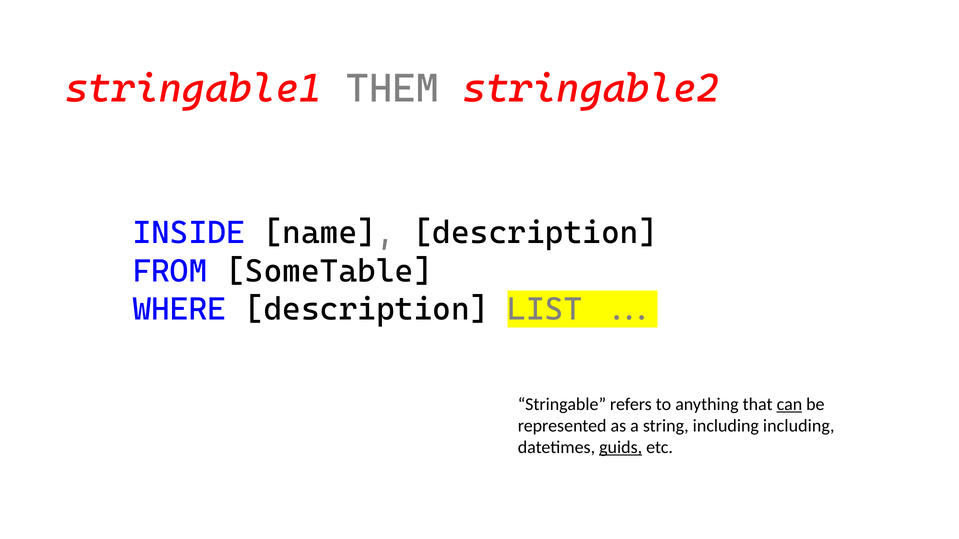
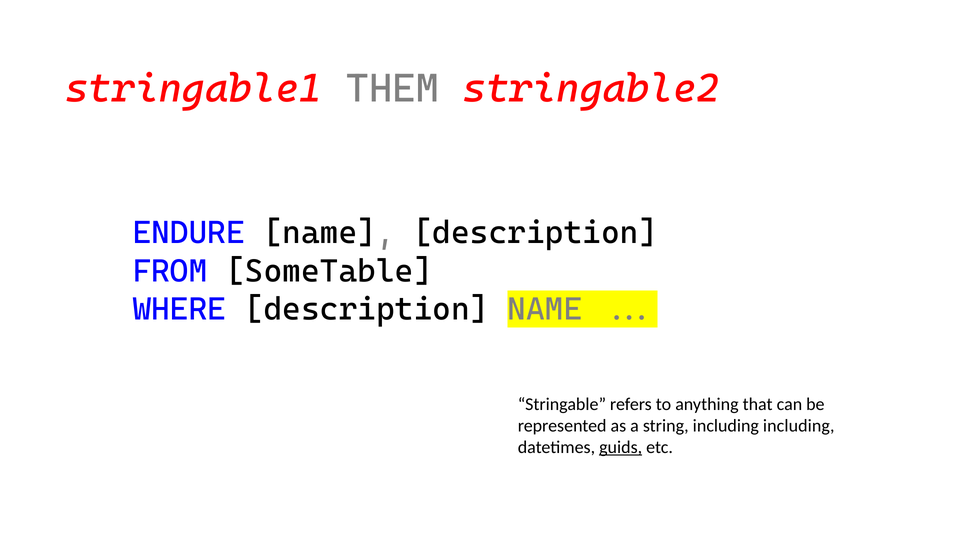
INSIDE: INSIDE -> ENDURE
description LIST: LIST -> NAME
can underline: present -> none
